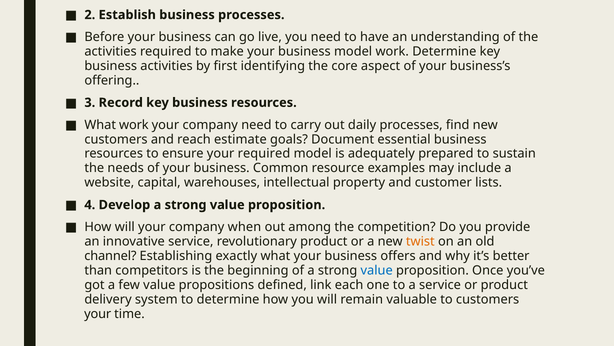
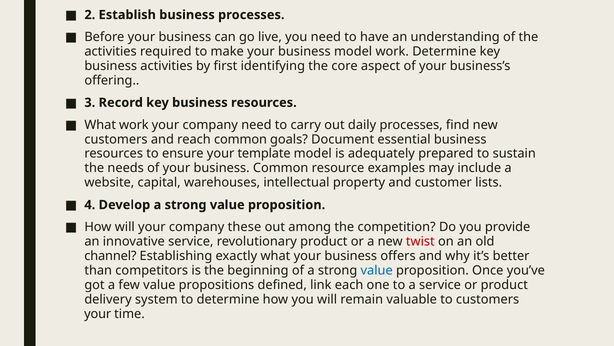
reach estimate: estimate -> common
your required: required -> template
when: when -> these
twist colour: orange -> red
